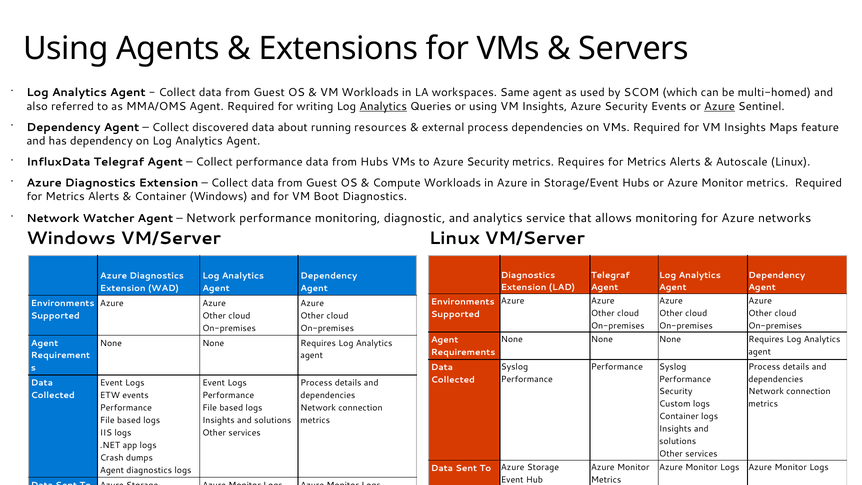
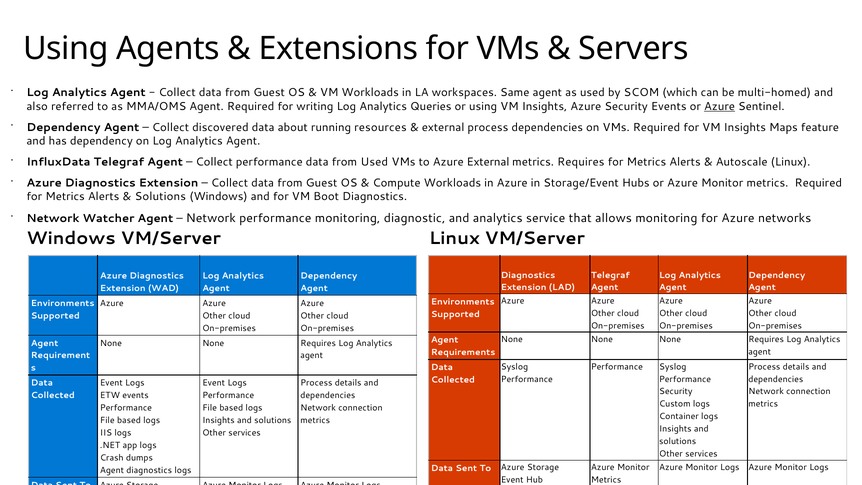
Analytics at (383, 106) underline: present -> none
from Hubs: Hubs -> Used
to Azure Security: Security -> External
Container at (160, 197): Container -> Solutions
